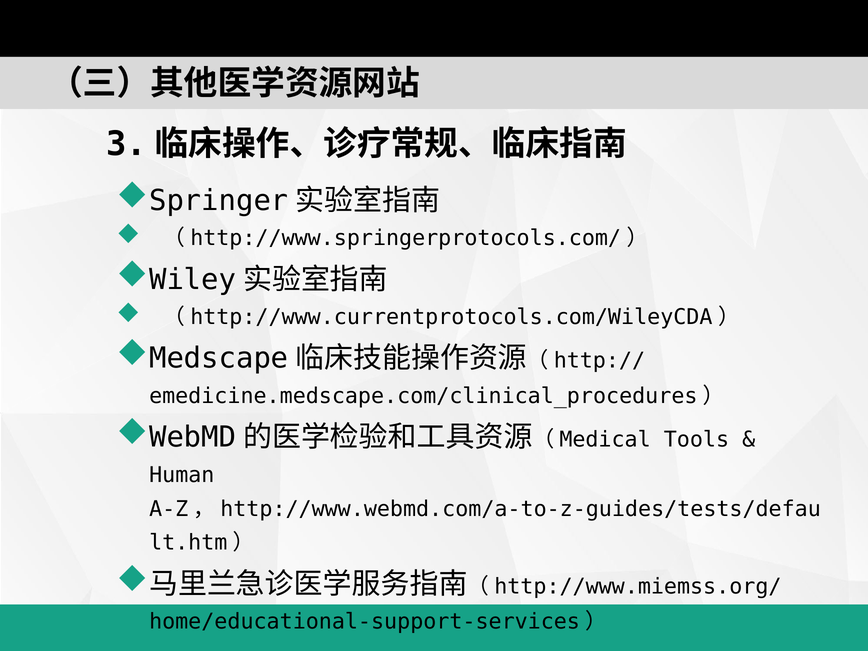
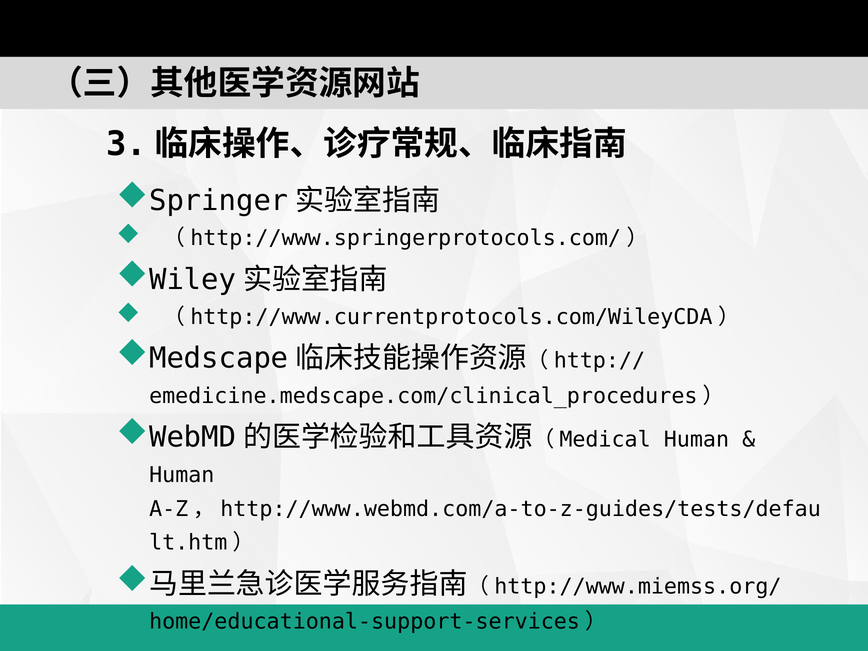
Tools at (696, 440): Tools -> Human
